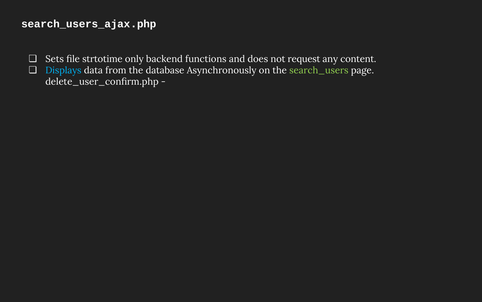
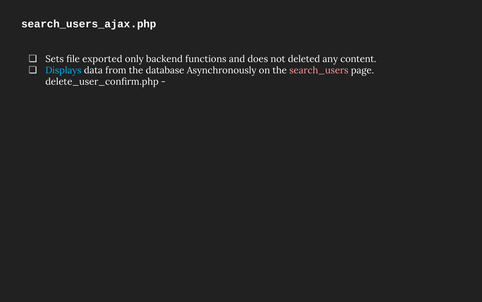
strtotime: strtotime -> exported
request: request -> deleted
search_users colour: light green -> pink
